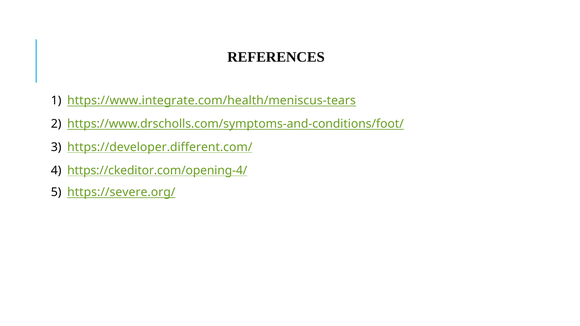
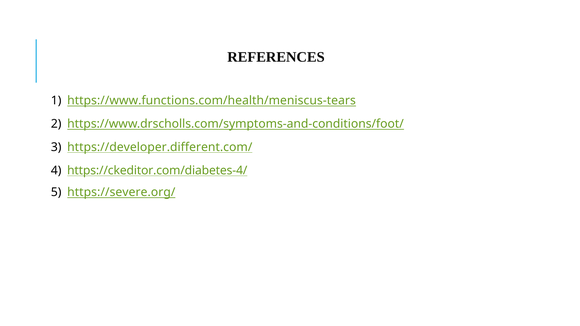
https://www.integrate.com/health/meniscus-tears: https://www.integrate.com/health/meniscus-tears -> https://www.functions.com/health/meniscus-tears
https://ckeditor.com/opening-4/: https://ckeditor.com/opening-4/ -> https://ckeditor.com/diabetes-4/
